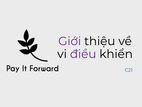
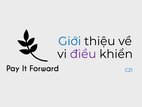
Giới colour: purple -> blue
